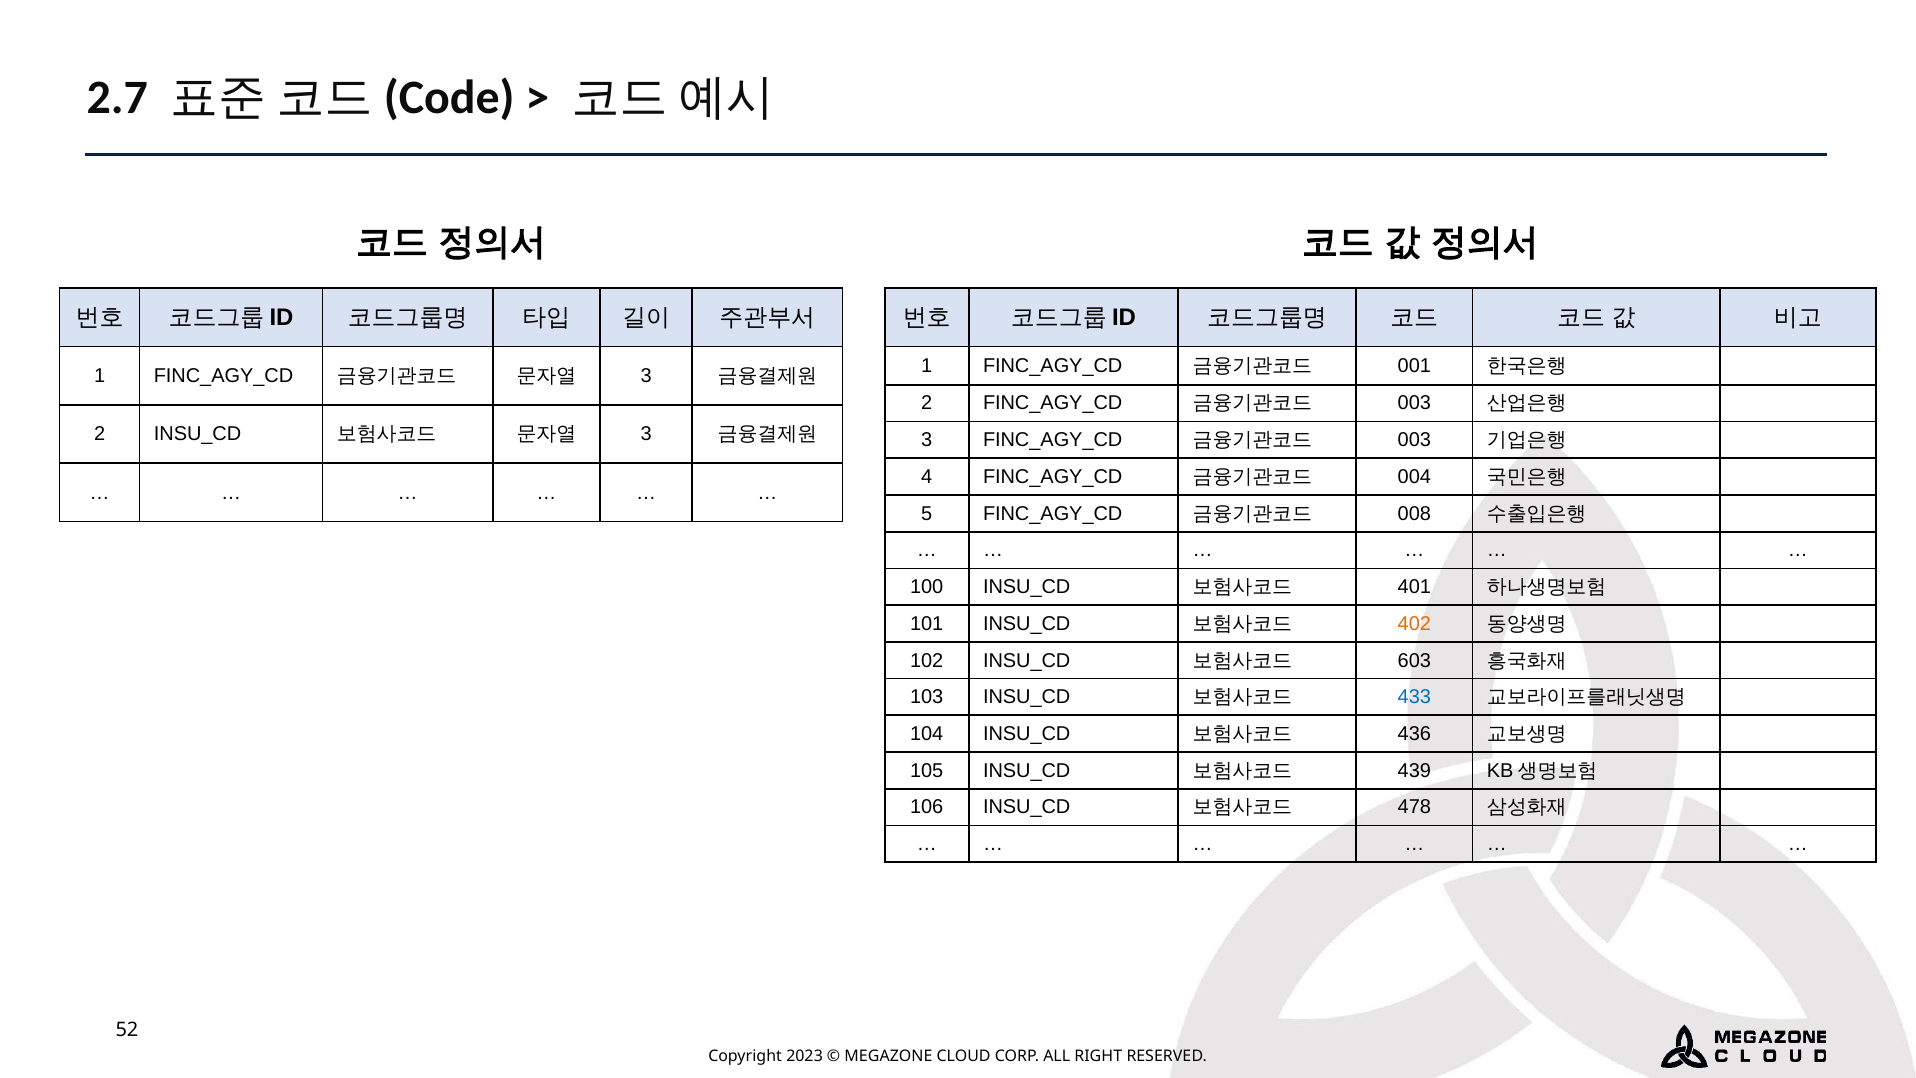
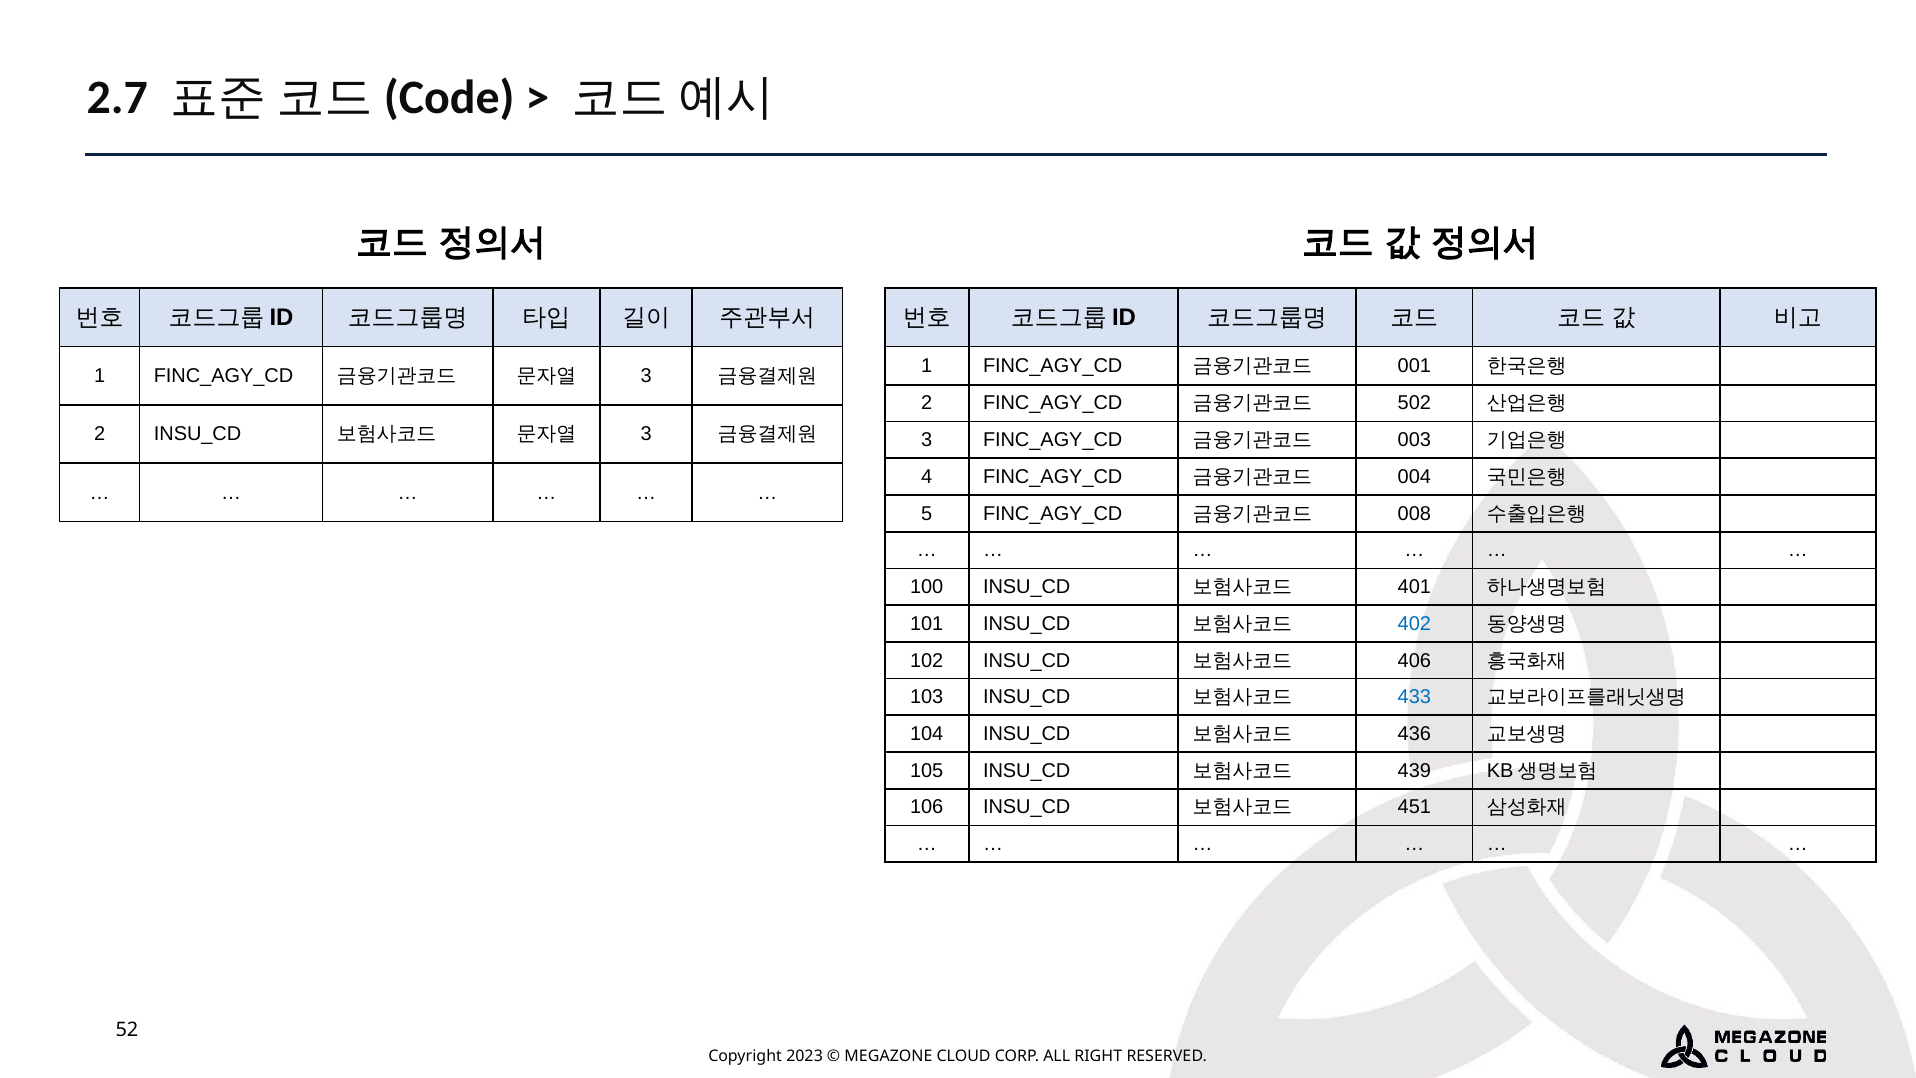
003 at (1414, 403): 003 -> 502
402 colour: orange -> blue
603: 603 -> 406
478: 478 -> 451
